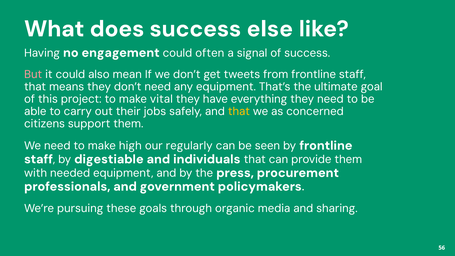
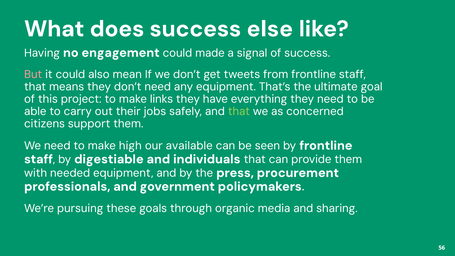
often: often -> made
vital: vital -> links
that at (239, 111) colour: yellow -> light green
regularly: regularly -> available
